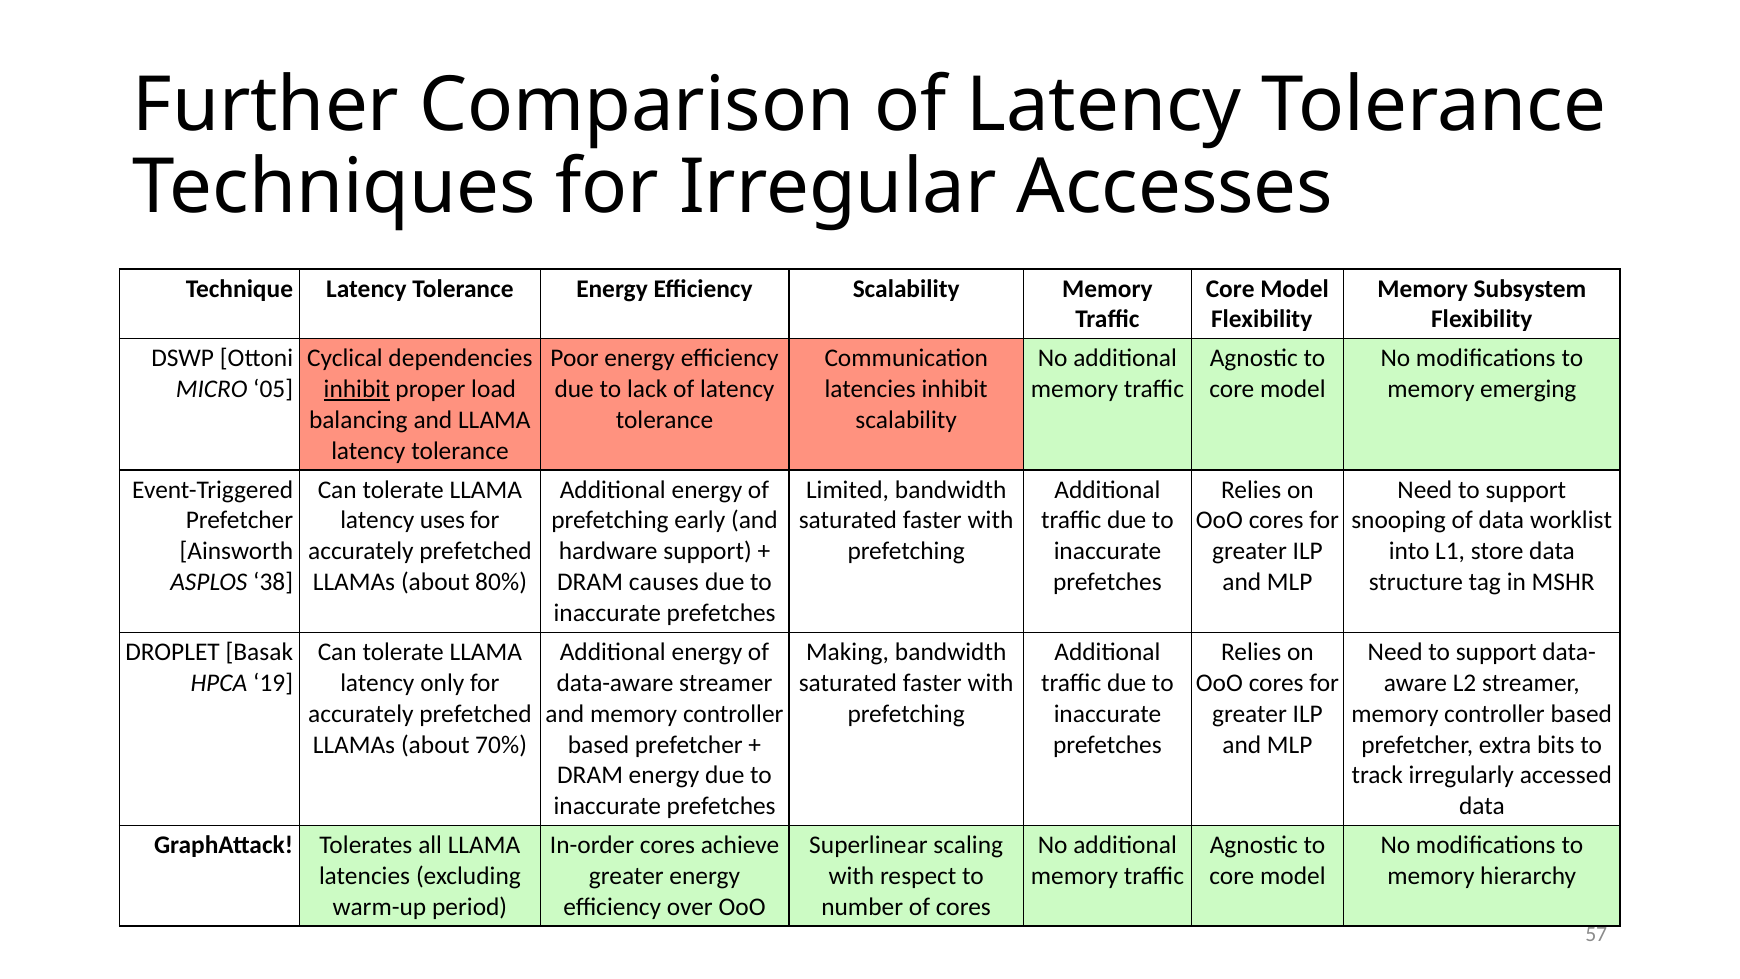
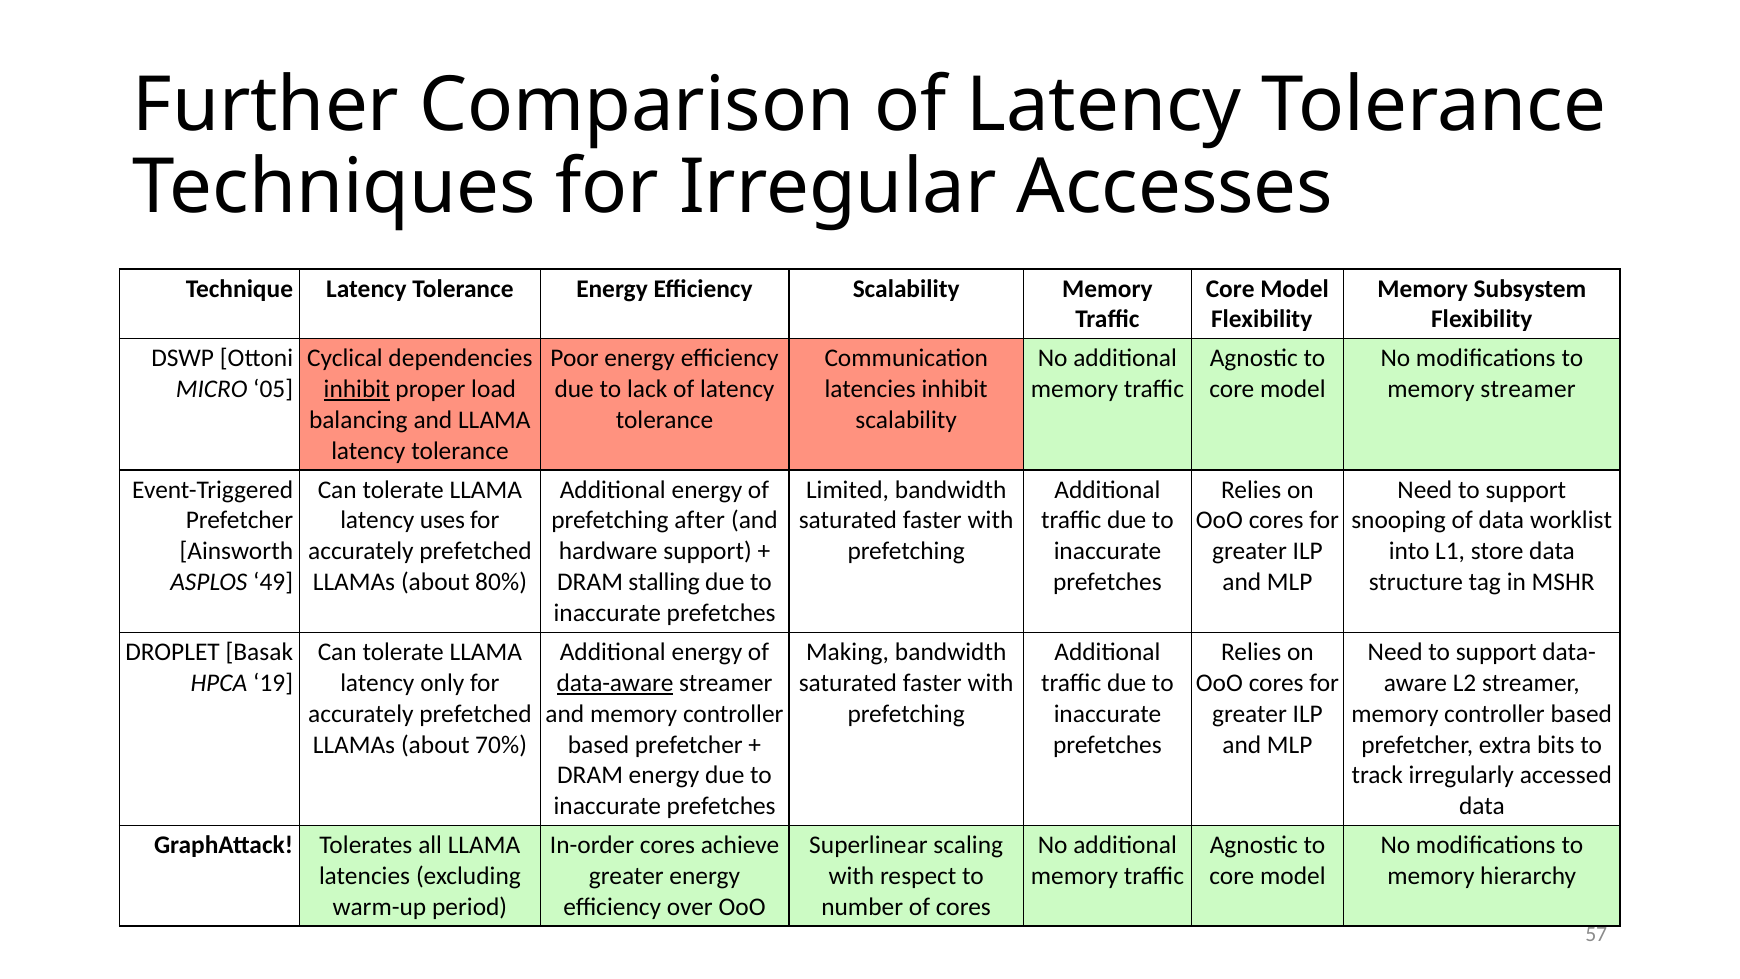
memory emerging: emerging -> streamer
early: early -> after
38: 38 -> 49
causes: causes -> stalling
data-aware underline: none -> present
